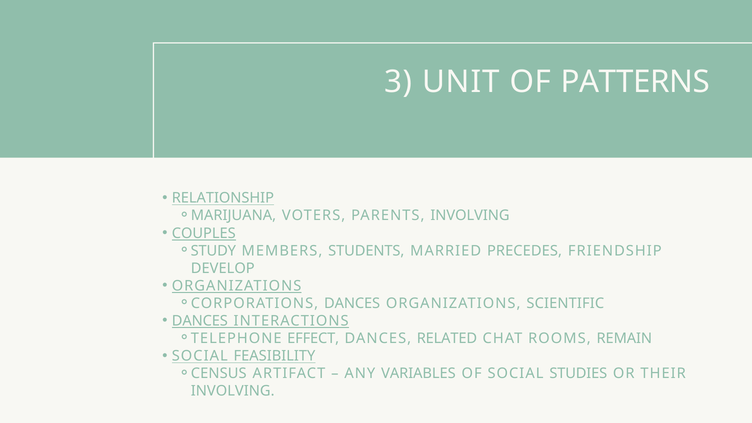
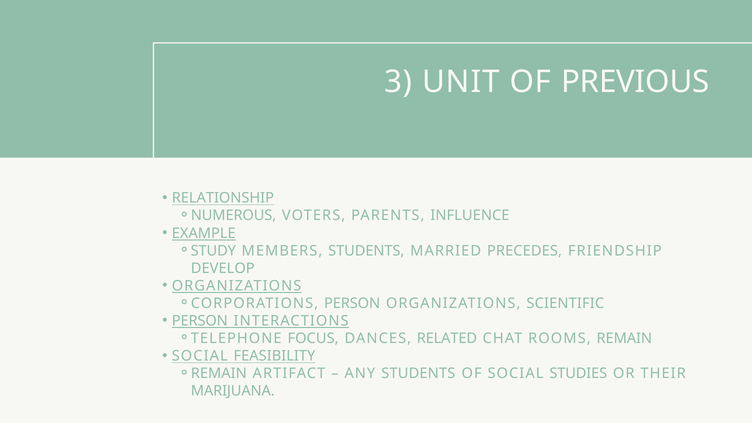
PATTERNS: PATTERNS -> PREVIOUS
MARIJUANA: MARIJUANA -> NUMEROUS
PARENTS INVOLVING: INVOLVING -> INFLUENCE
COUPLES: COUPLES -> EXAMPLE
CORPORATIONS DANCES: DANCES -> PERSON
DANCES at (200, 321): DANCES -> PERSON
EFFECT: EFFECT -> FOCUS
CENSUS at (219, 374): CENSUS -> REMAIN
ANY VARIABLES: VARIABLES -> STUDENTS
INVOLVING at (233, 391): INVOLVING -> MARIJUANA
